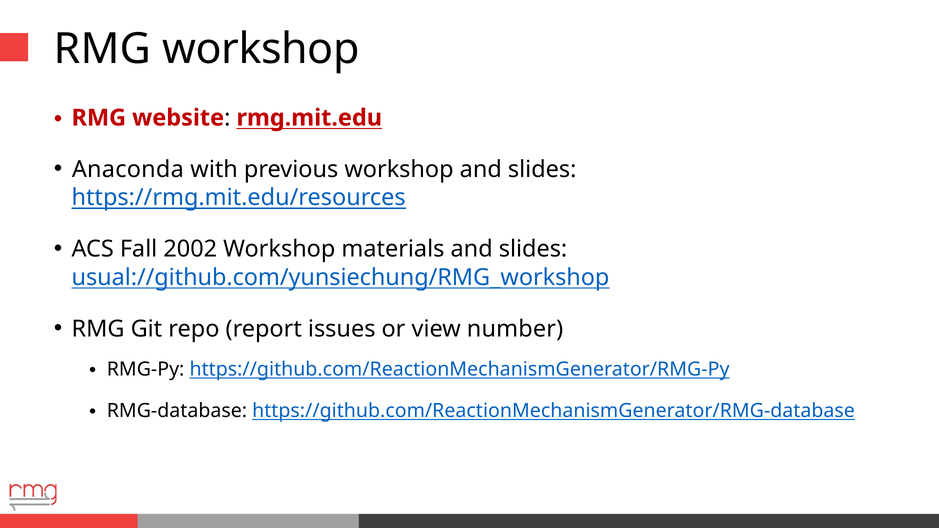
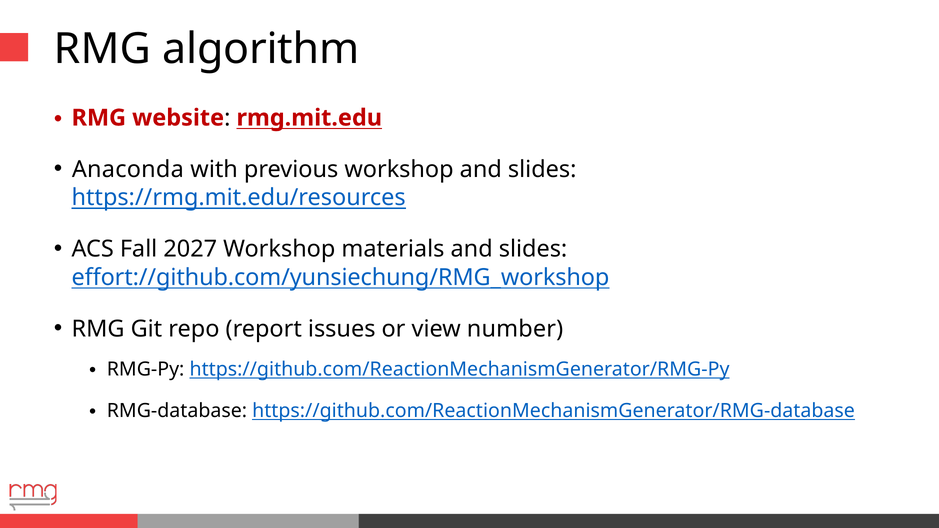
RMG workshop: workshop -> algorithm
2002: 2002 -> 2027
usual://github.com/yunsiechung/RMG_workshop: usual://github.com/yunsiechung/RMG_workshop -> effort://github.com/yunsiechung/RMG_workshop
